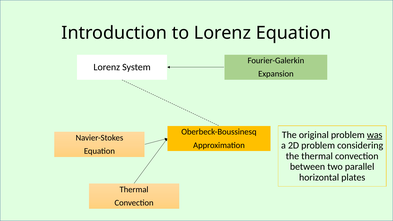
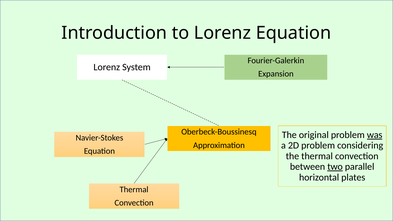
two underline: none -> present
